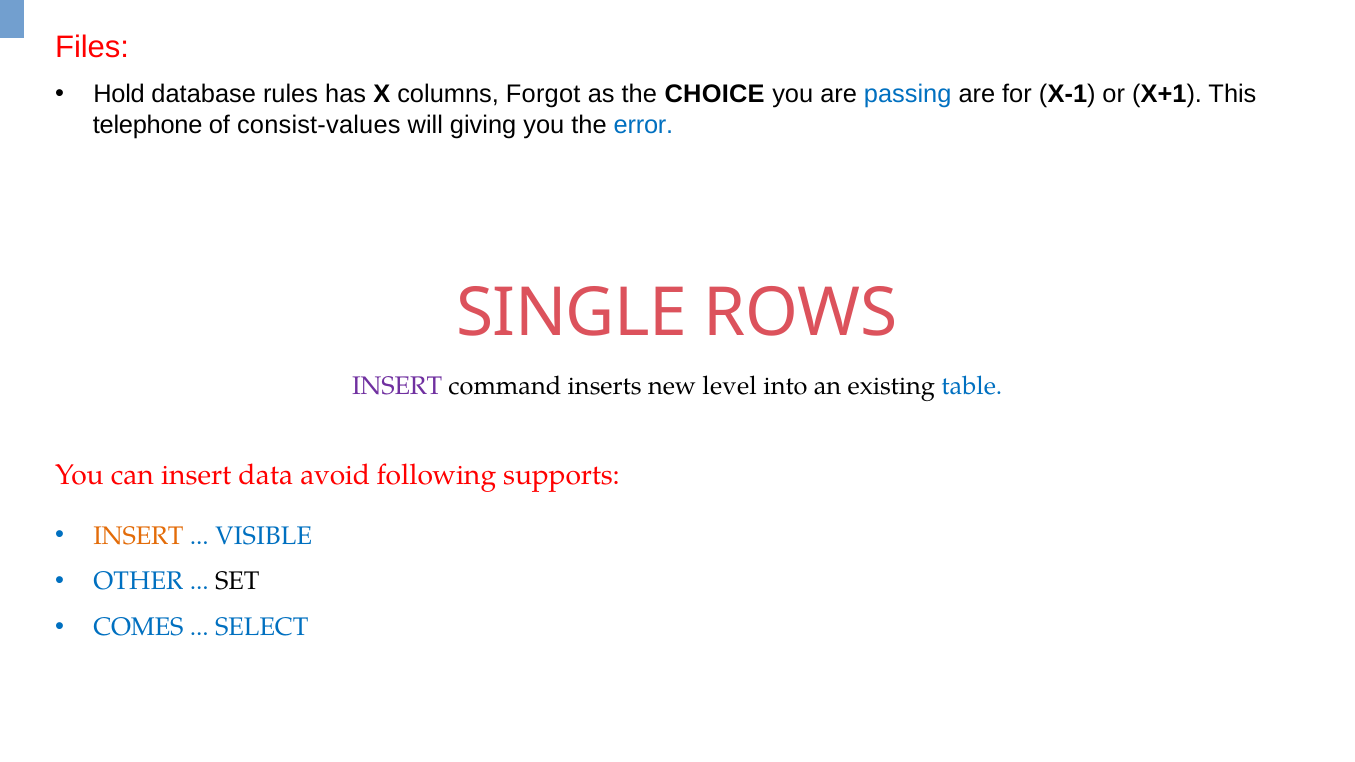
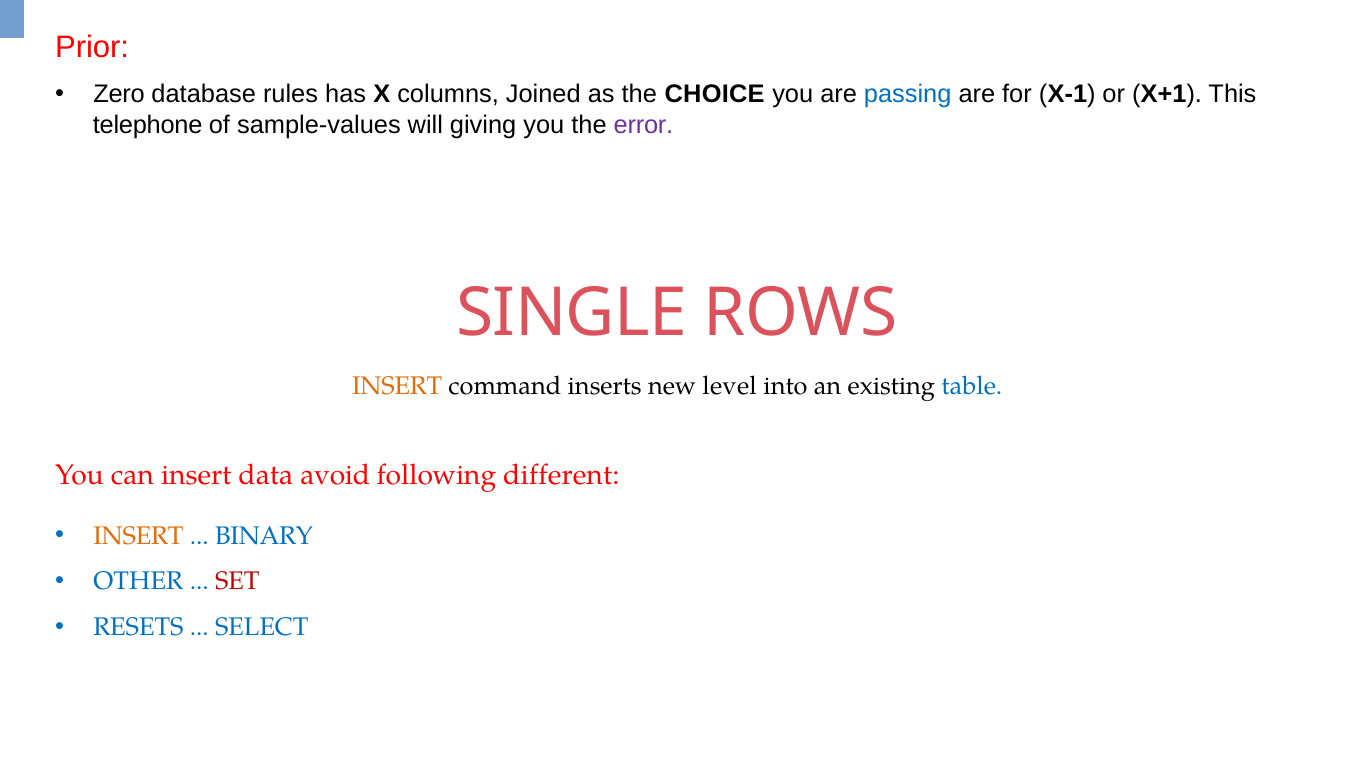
Files: Files -> Prior
Hold: Hold -> Zero
Forgot: Forgot -> Joined
consist-values: consist-values -> sample-values
error colour: blue -> purple
INSERT at (397, 386) colour: purple -> orange
supports: supports -> different
VISIBLE: VISIBLE -> BINARY
SET colour: black -> red
COMES: COMES -> RESETS
